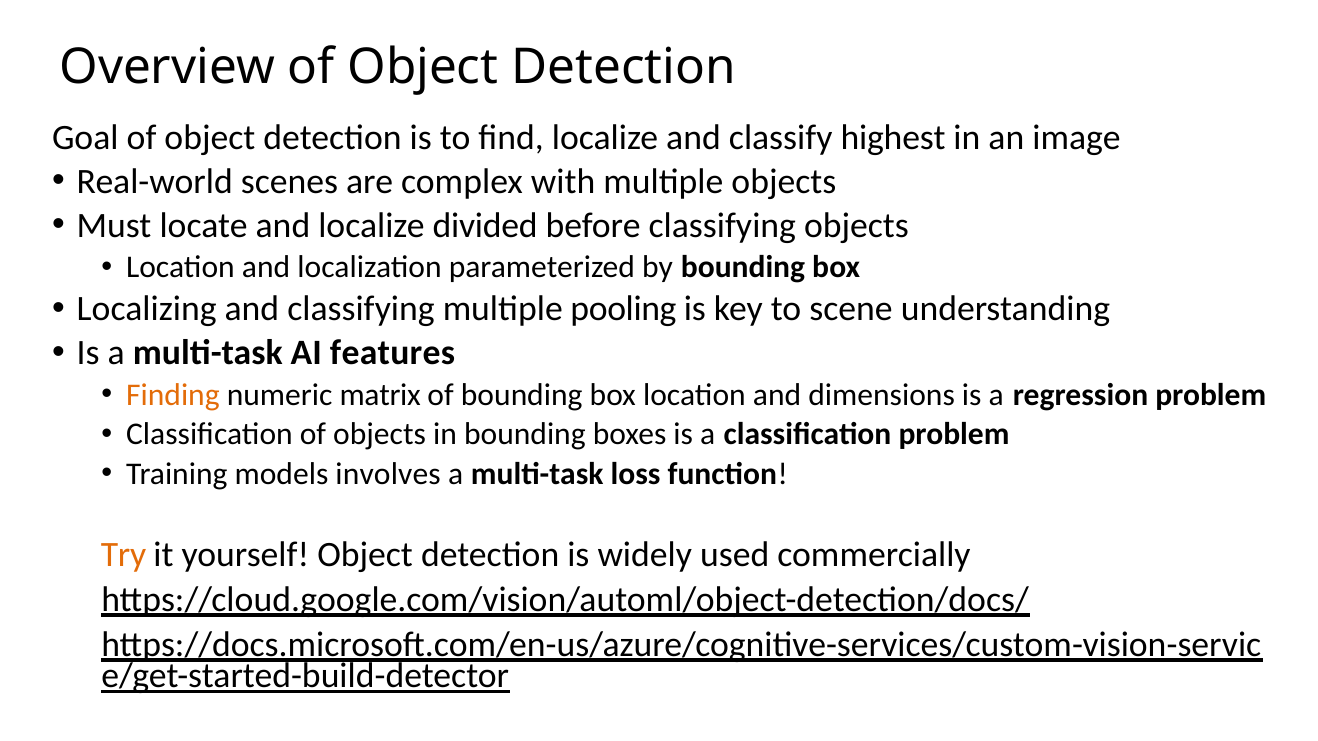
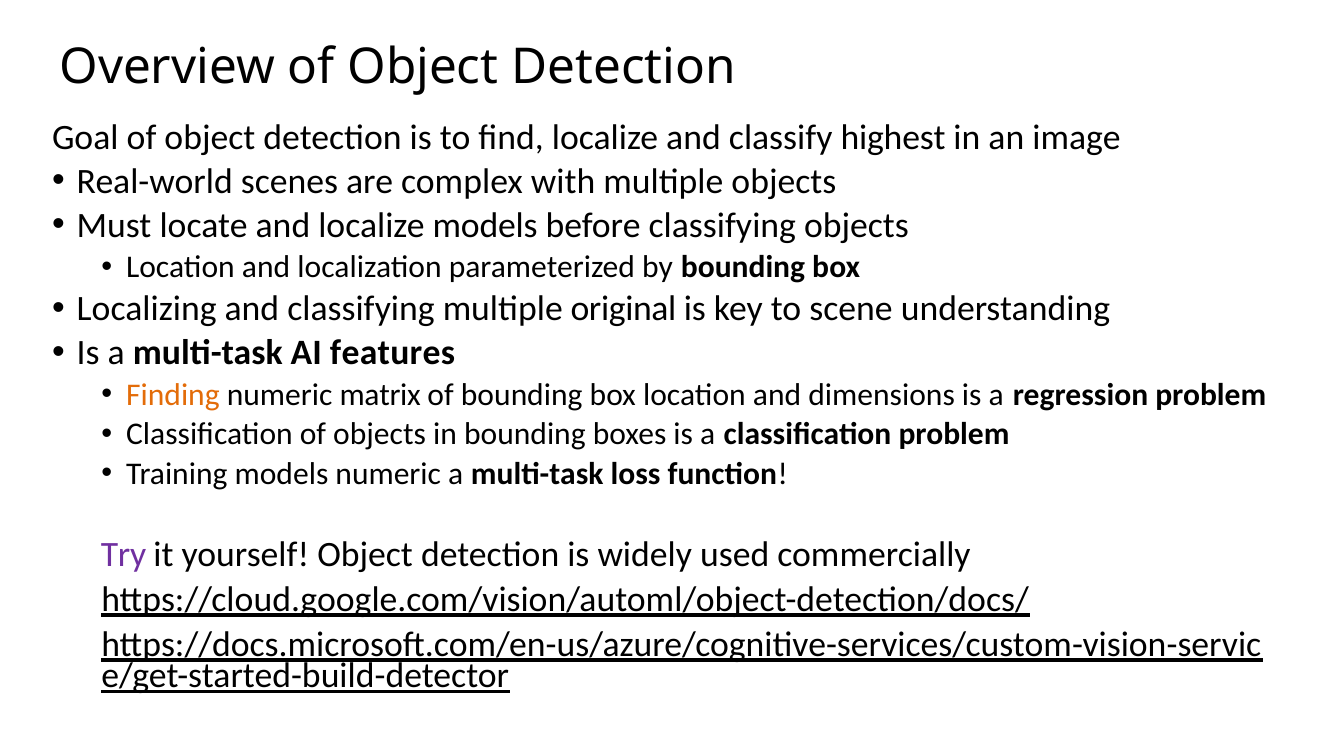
localize divided: divided -> models
pooling: pooling -> original
models involves: involves -> numeric
Try colour: orange -> purple
